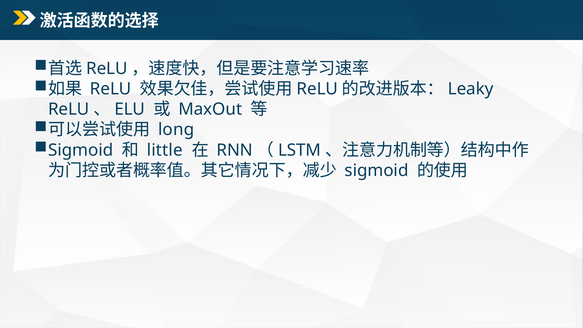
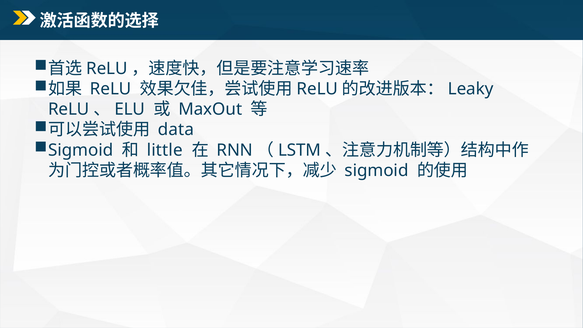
long: long -> data
